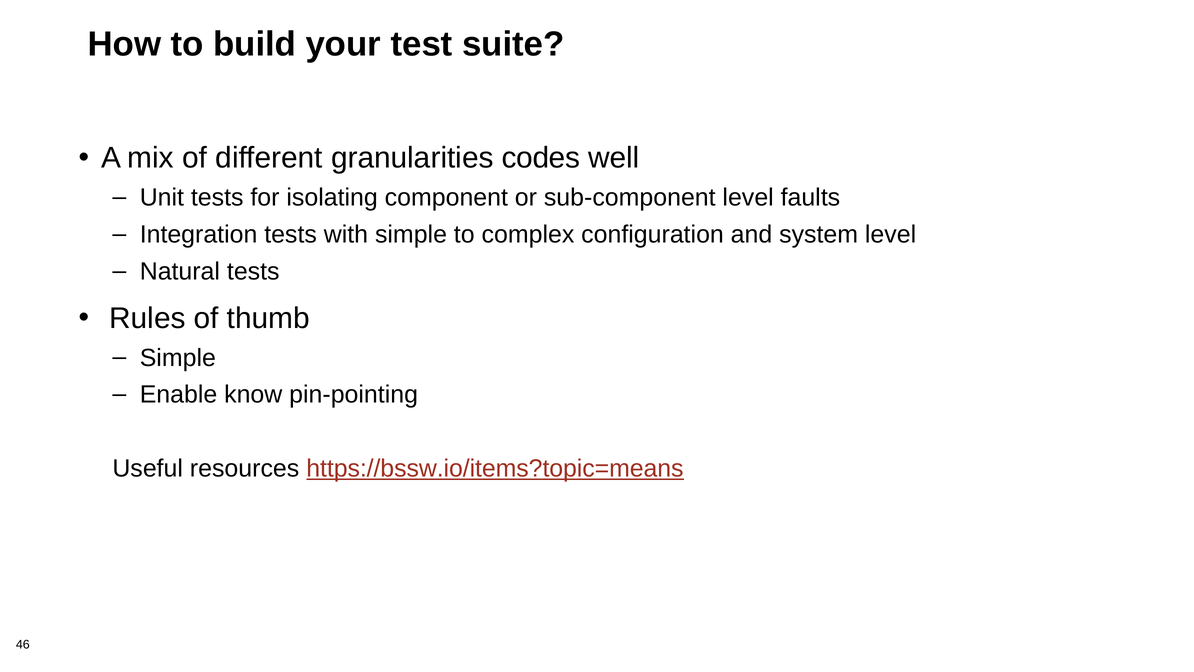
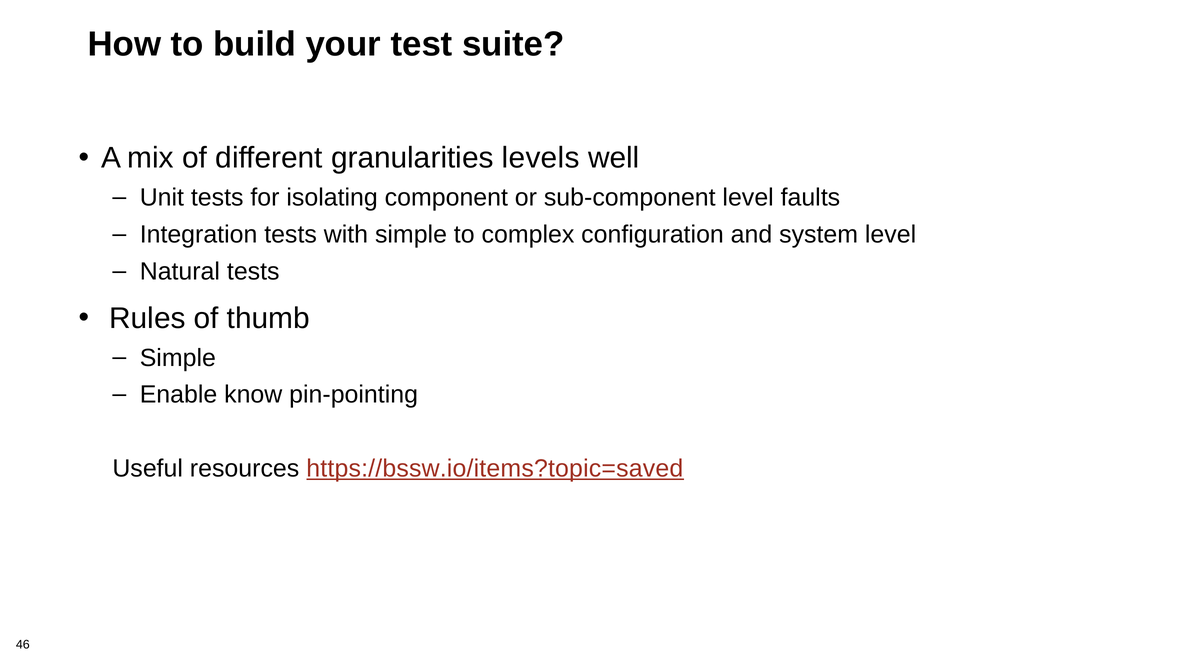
codes: codes -> levels
https://bssw.io/items?topic=means: https://bssw.io/items?topic=means -> https://bssw.io/items?topic=saved
